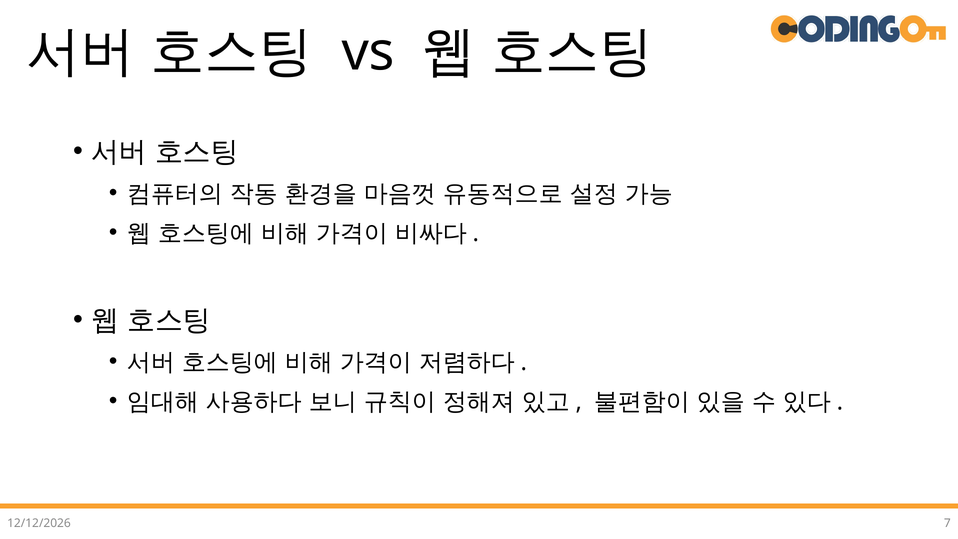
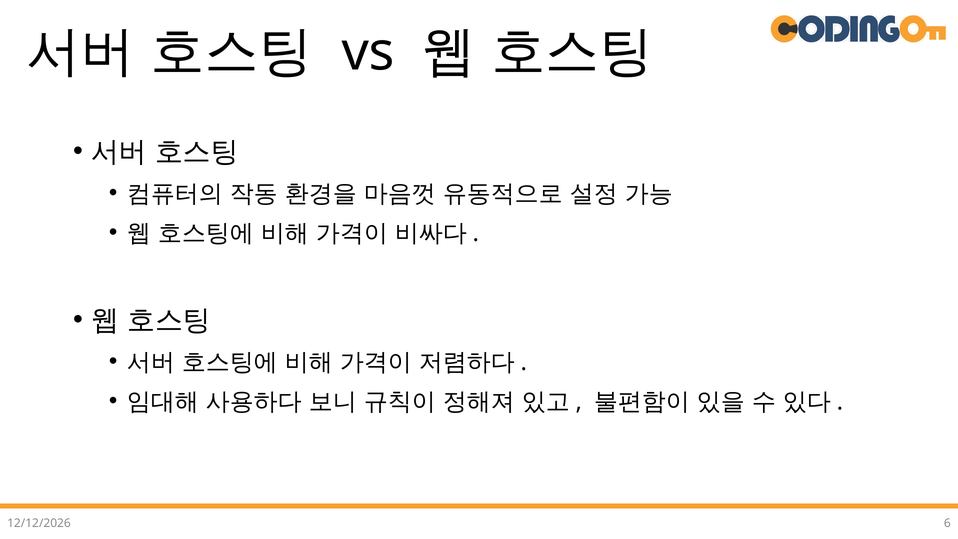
7: 7 -> 6
